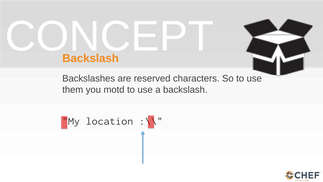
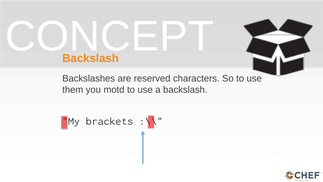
location: location -> brackets
